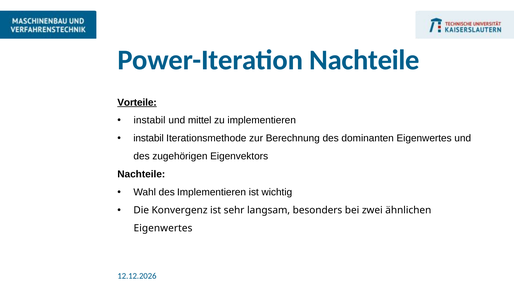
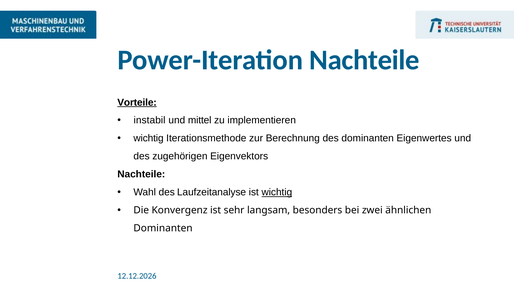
instabil at (149, 138): instabil -> wichtig
des Implementieren: Implementieren -> Laufzeitanalyse
wichtig at (277, 192) underline: none -> present
Eigenwertes at (163, 228): Eigenwertes -> Dominanten
